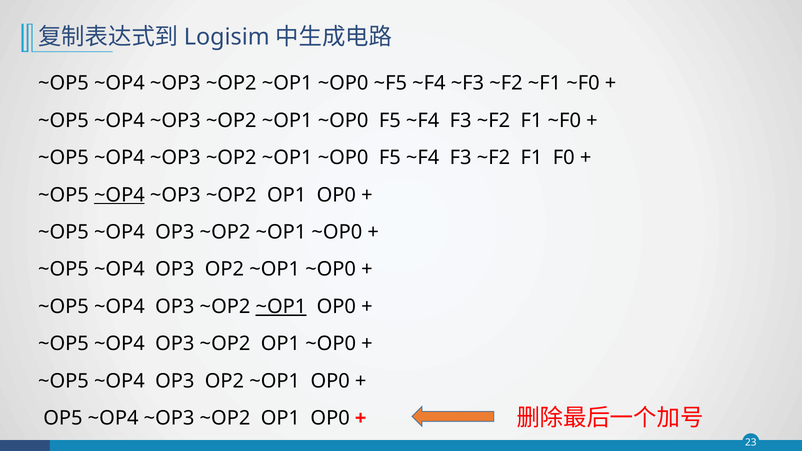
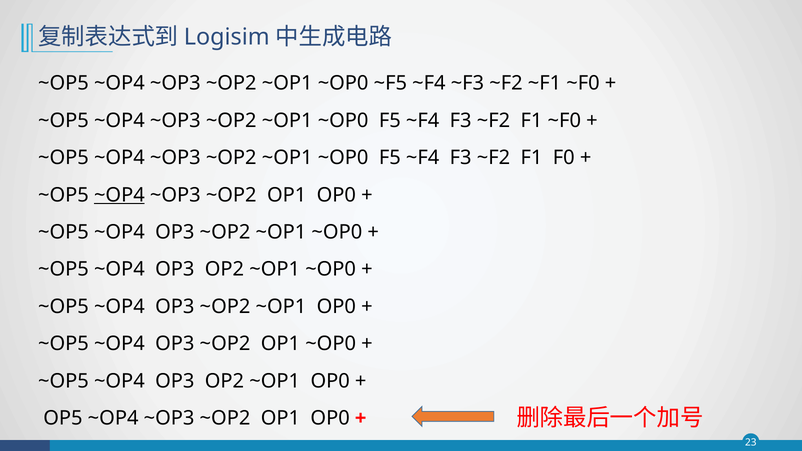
~OP1 at (281, 307) underline: present -> none
